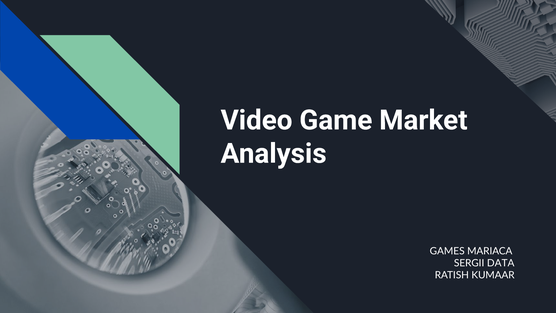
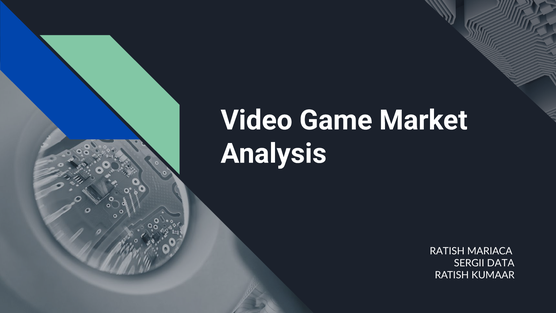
GAMES at (447, 251): GAMES -> RATISH
